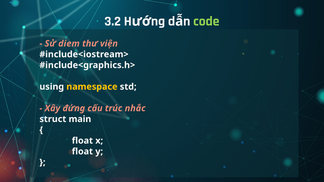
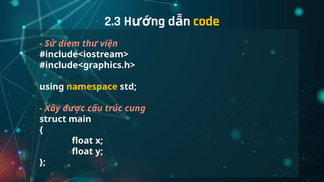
3.2: 3.2 -> 2.3
code colour: light green -> yellow
đứng: đứng -> được
nhắc: nhắc -> cung
